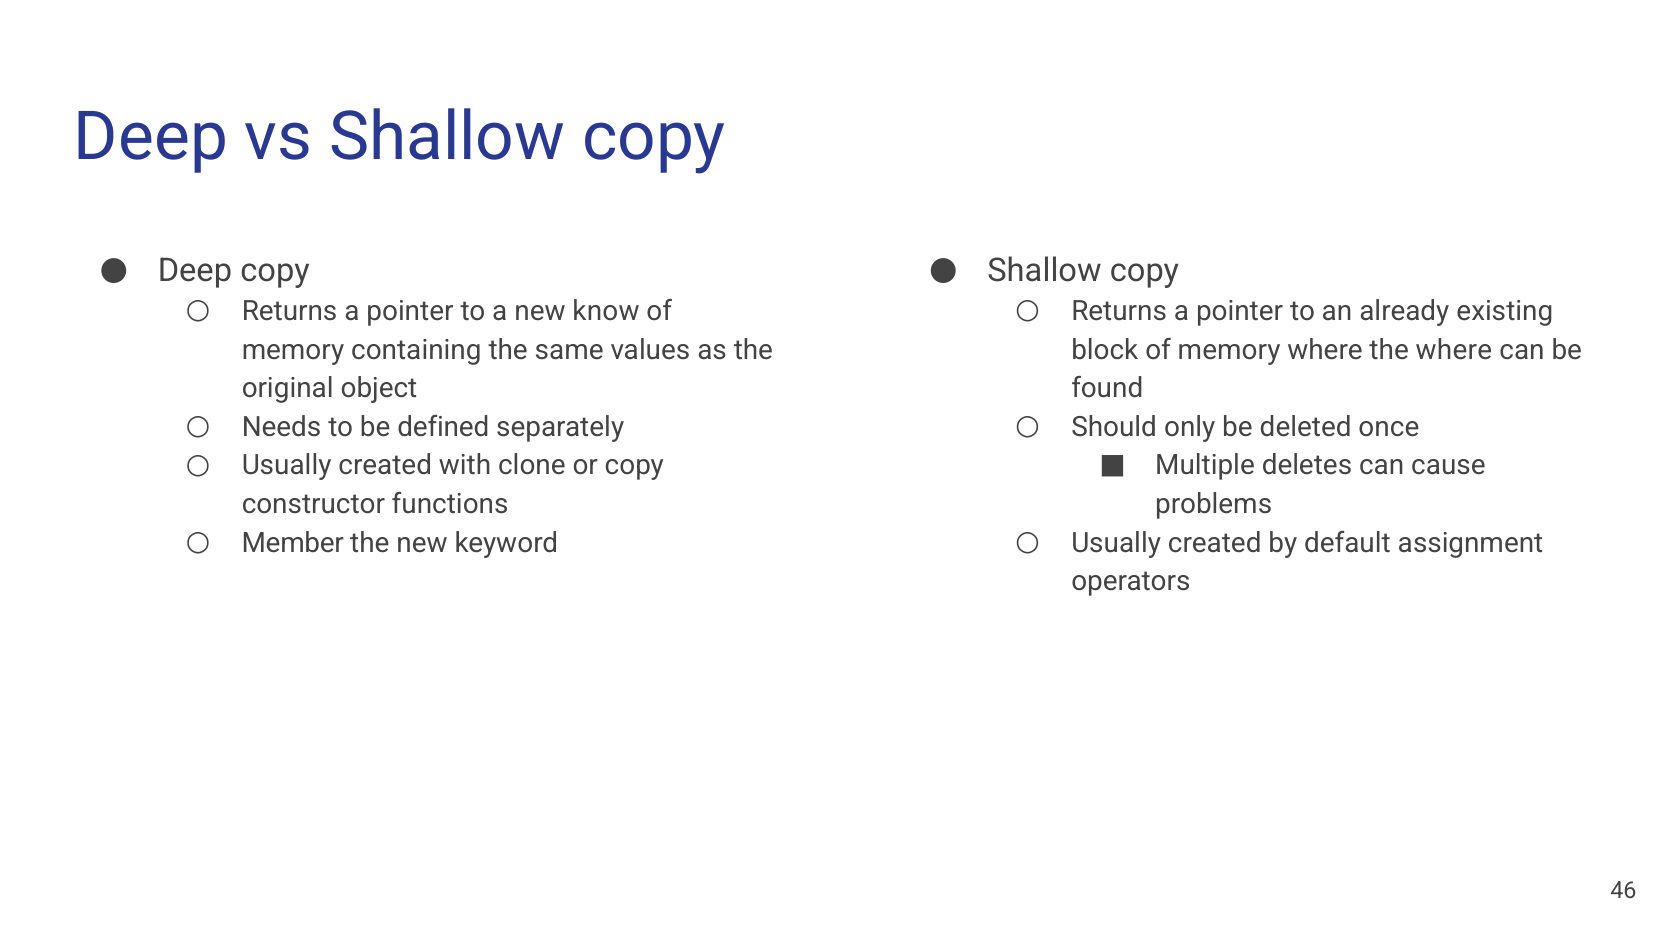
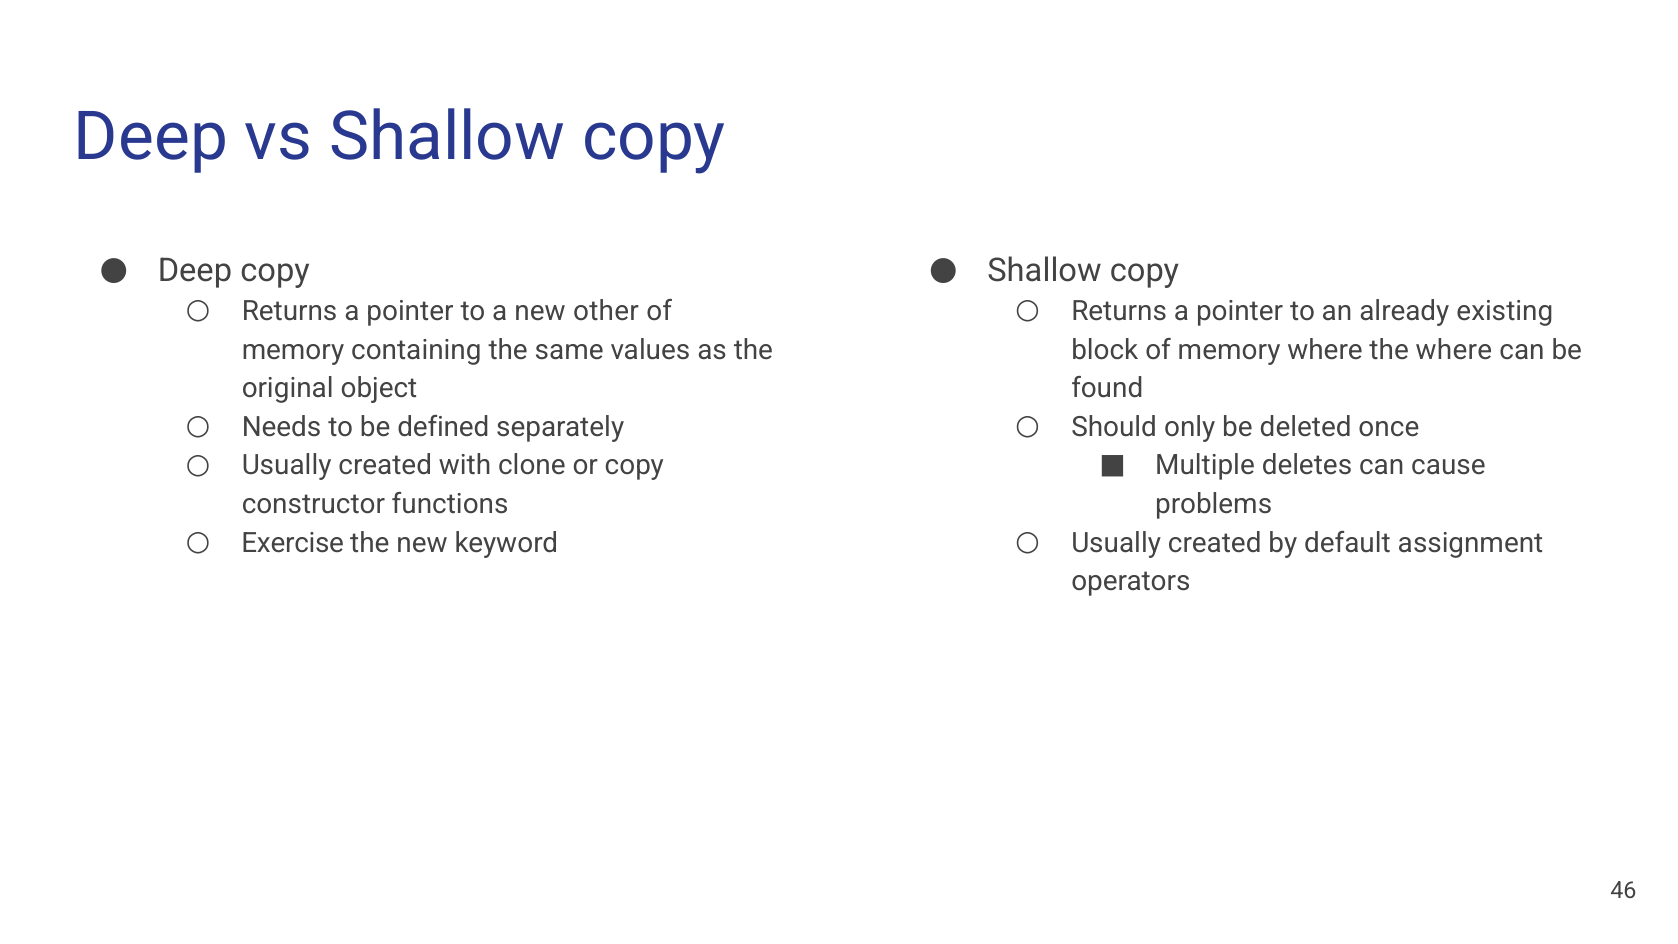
know: know -> other
Member: Member -> Exercise
